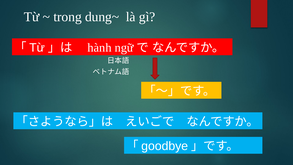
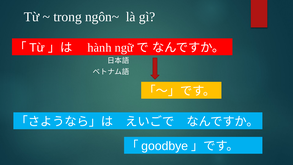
dung~: dung~ -> ngôn~
